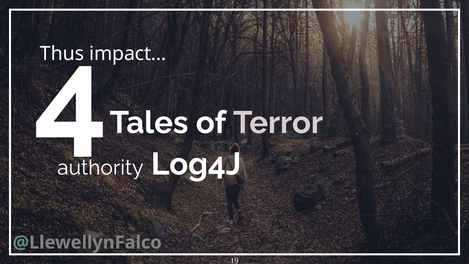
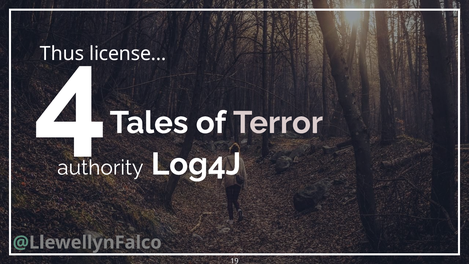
impact…: impact… -> license…
